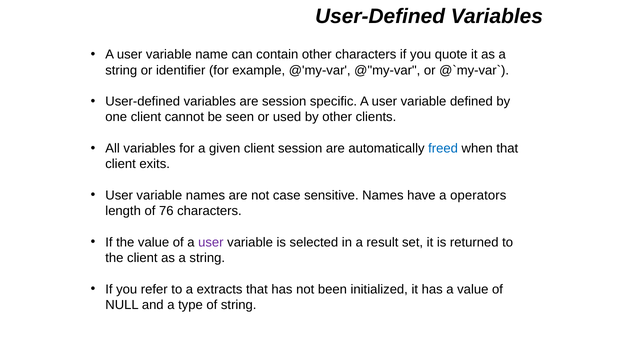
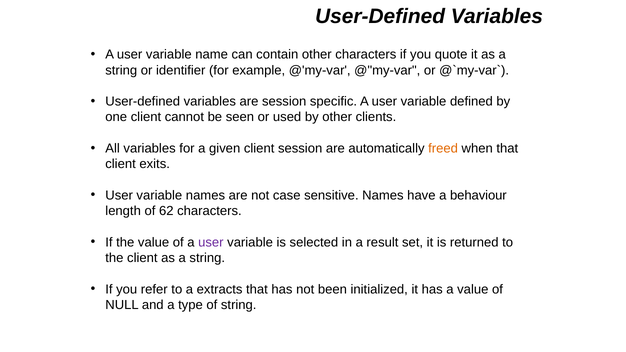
freed colour: blue -> orange
operators: operators -> behaviour
76: 76 -> 62
